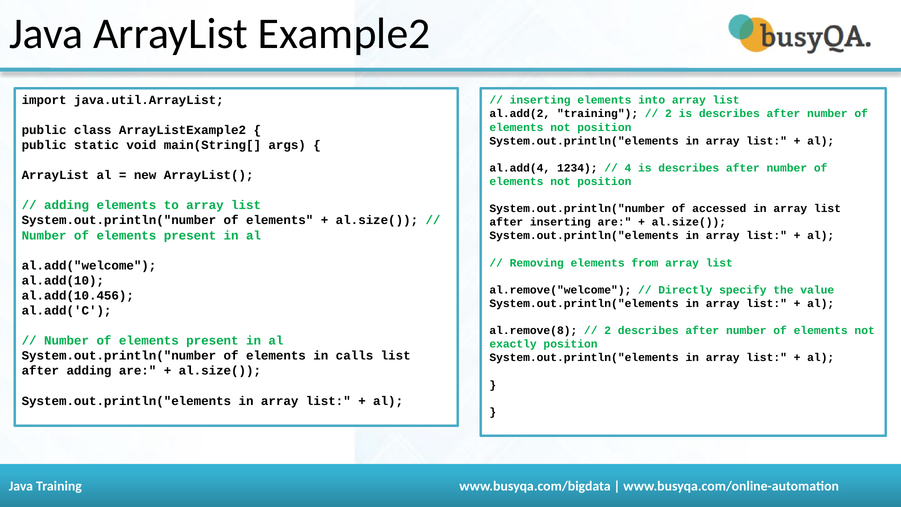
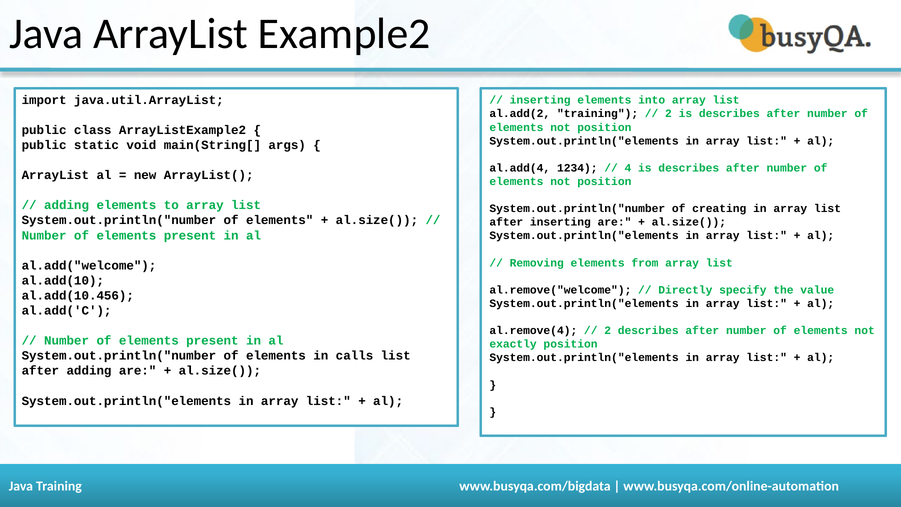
accessed: accessed -> creating
al.remove(8: al.remove(8 -> al.remove(4
